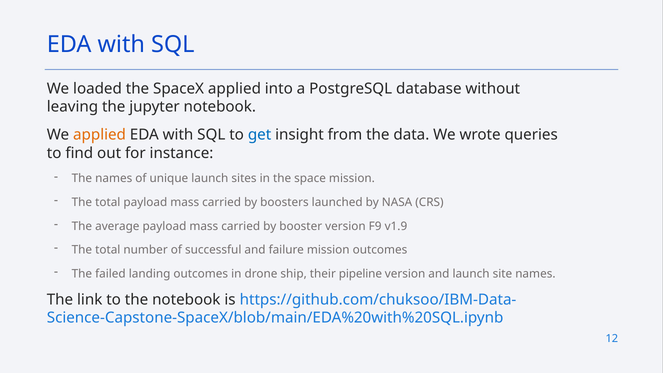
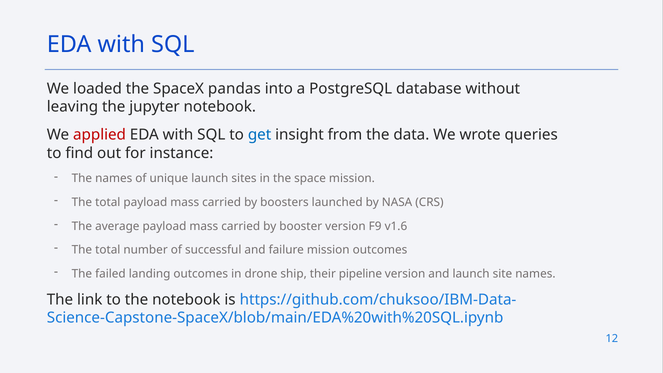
SpaceX applied: applied -> pandas
applied at (100, 135) colour: orange -> red
v1.9: v1.9 -> v1.6
